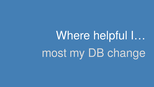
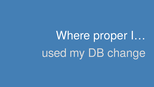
helpful: helpful -> proper
most: most -> used
